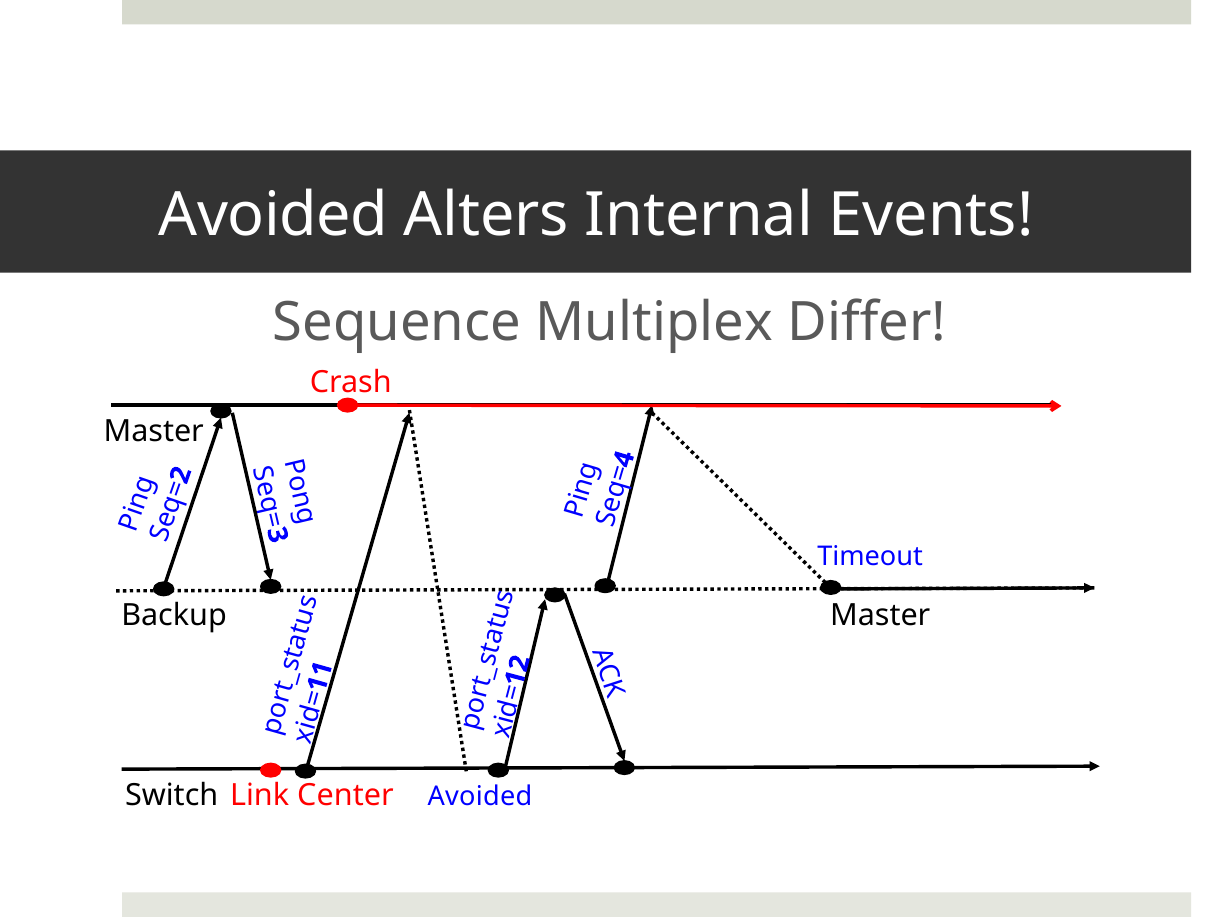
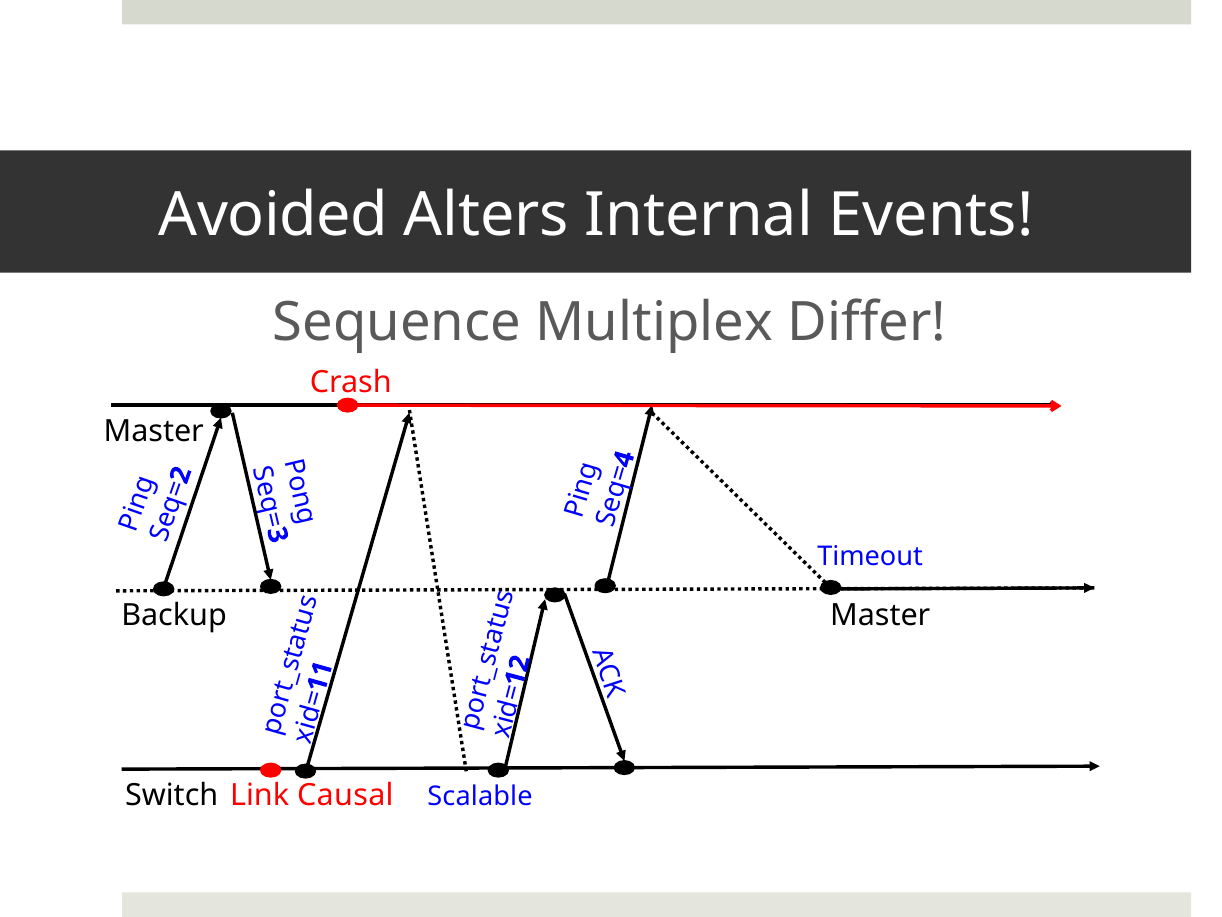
Center: Center -> Causal
Avoided at (480, 796): Avoided -> Scalable
